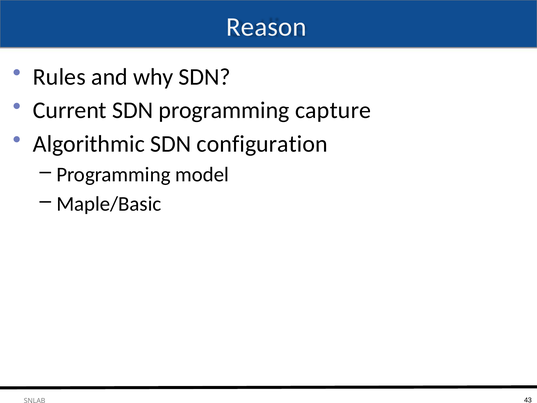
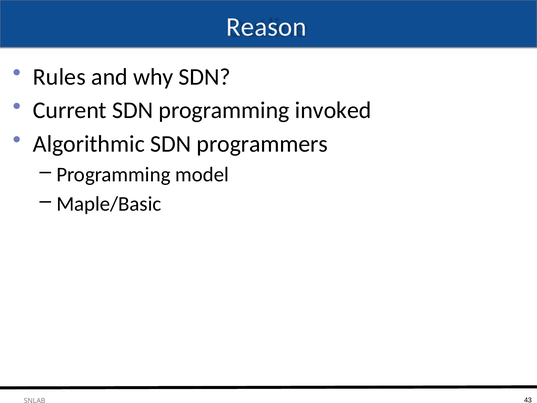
capture: capture -> invoked
configuration: configuration -> programmers
